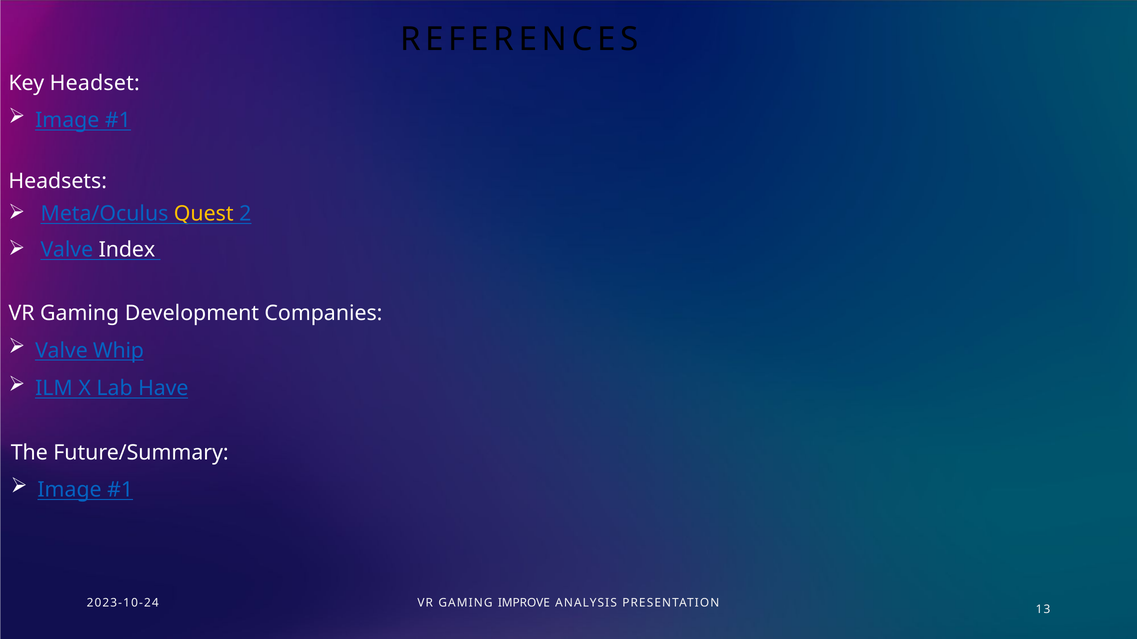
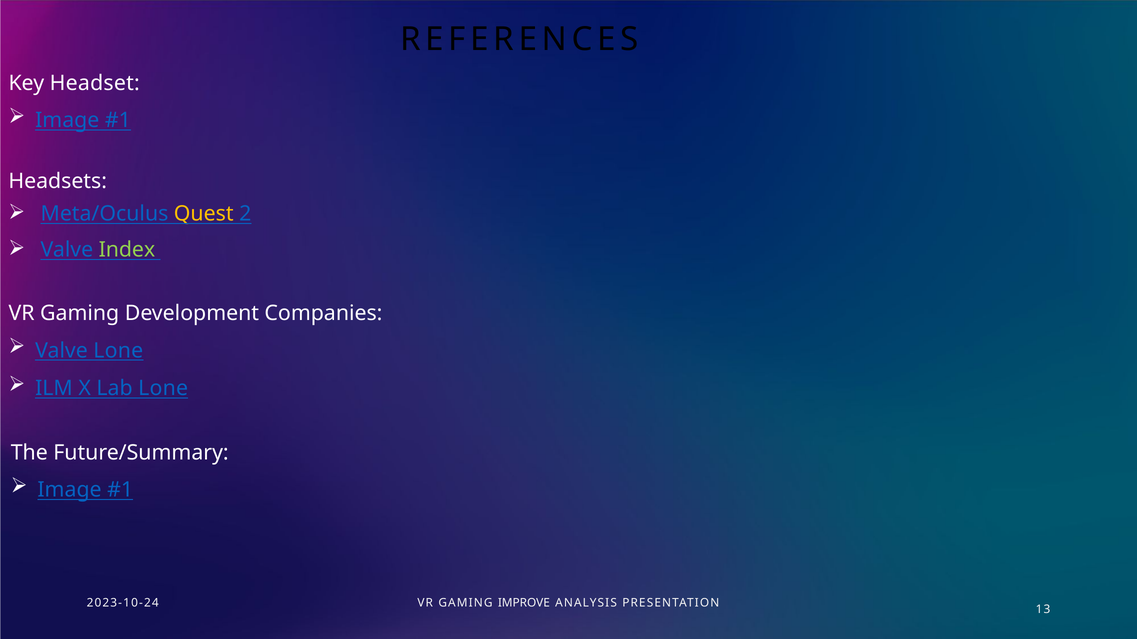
Index colour: white -> light green
Whip at (118, 351): Whip -> Lone
Lab Have: Have -> Lone
